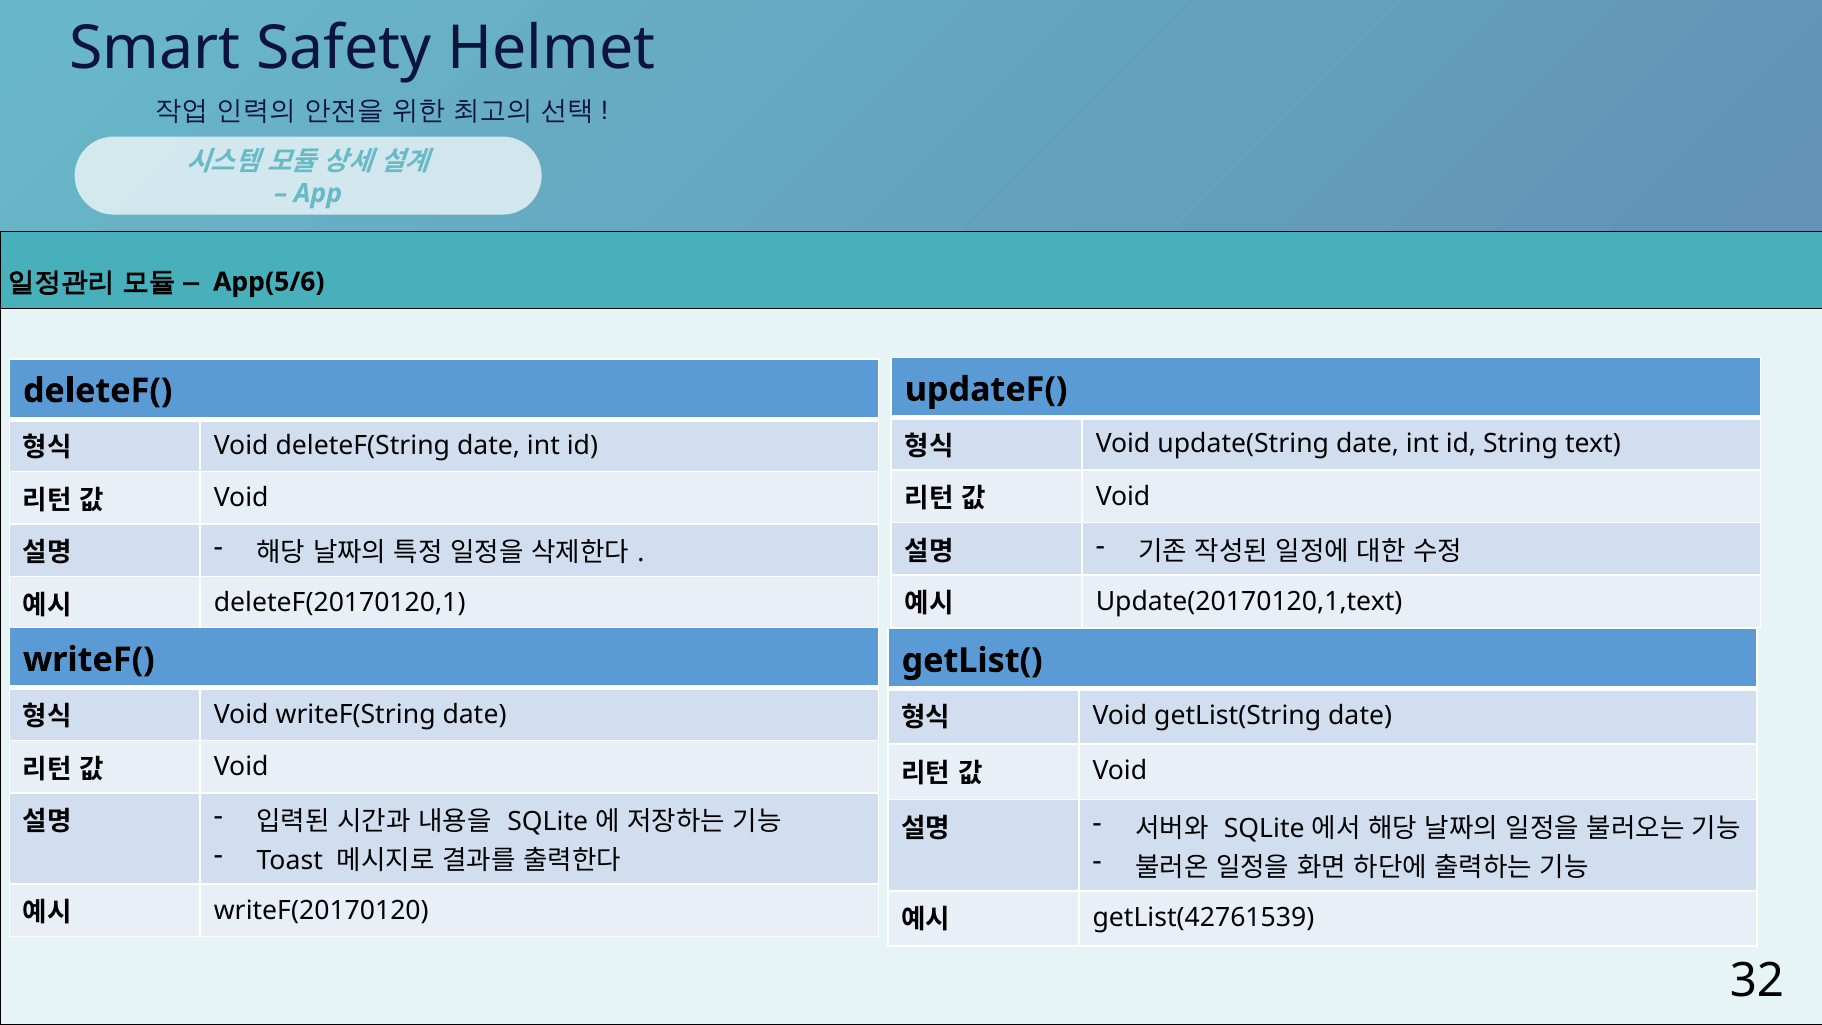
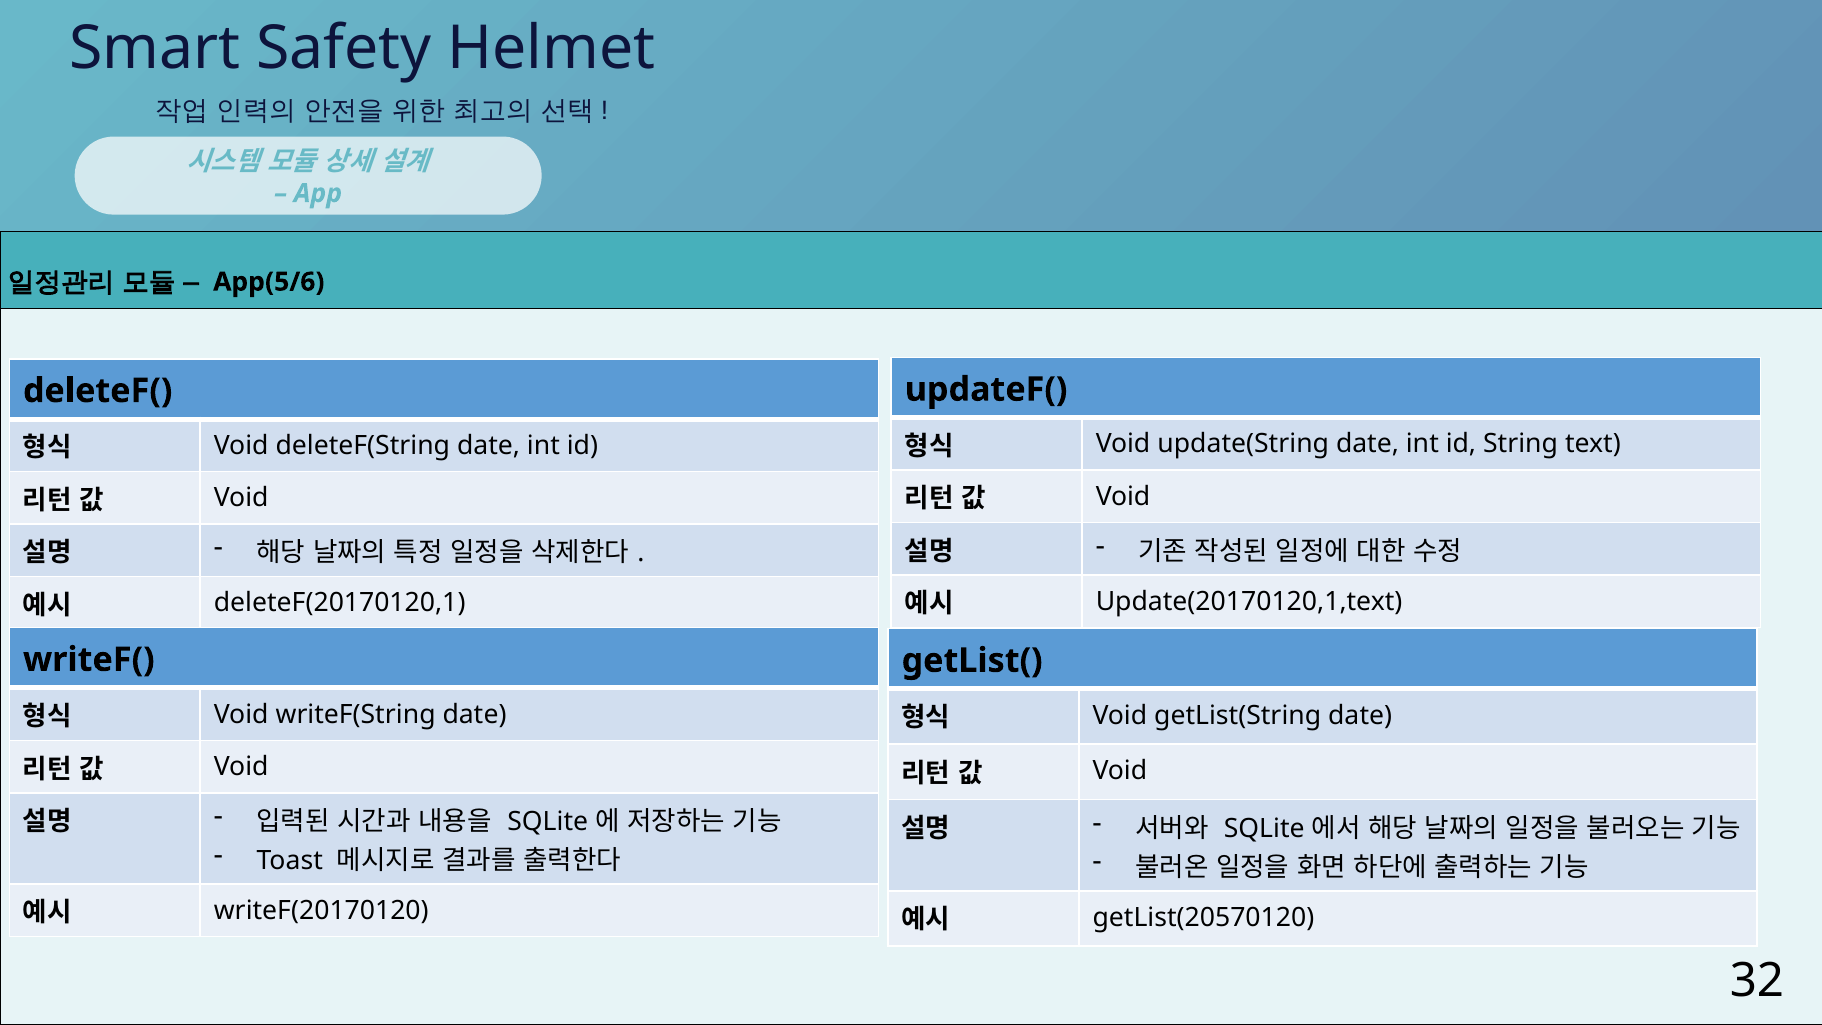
getList(42761539: getList(42761539 -> getList(20570120
